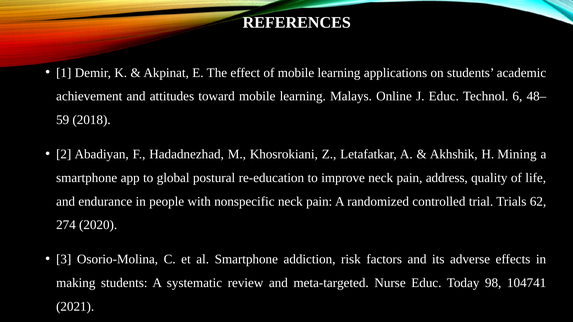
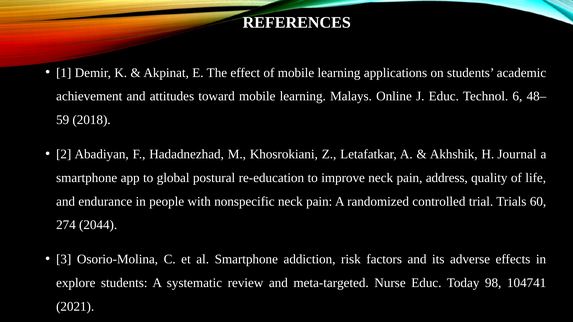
Mining: Mining -> Journal
62: 62 -> 60
2020: 2020 -> 2044
making: making -> explore
